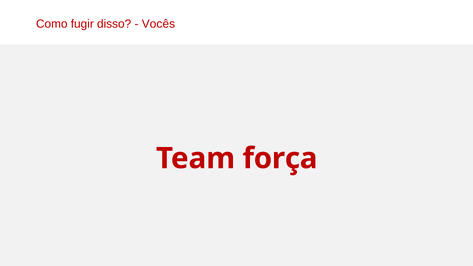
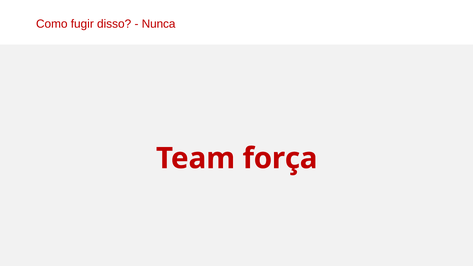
Vocês: Vocês -> Nunca
